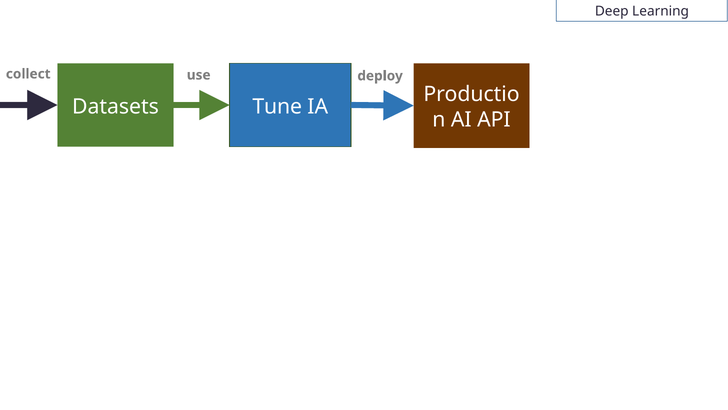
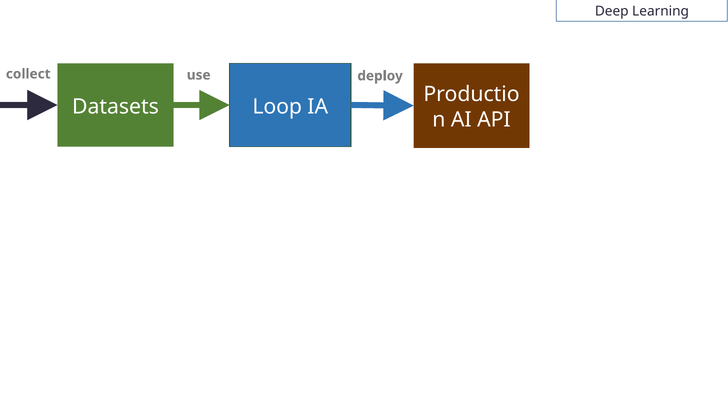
Tune: Tune -> Loop
